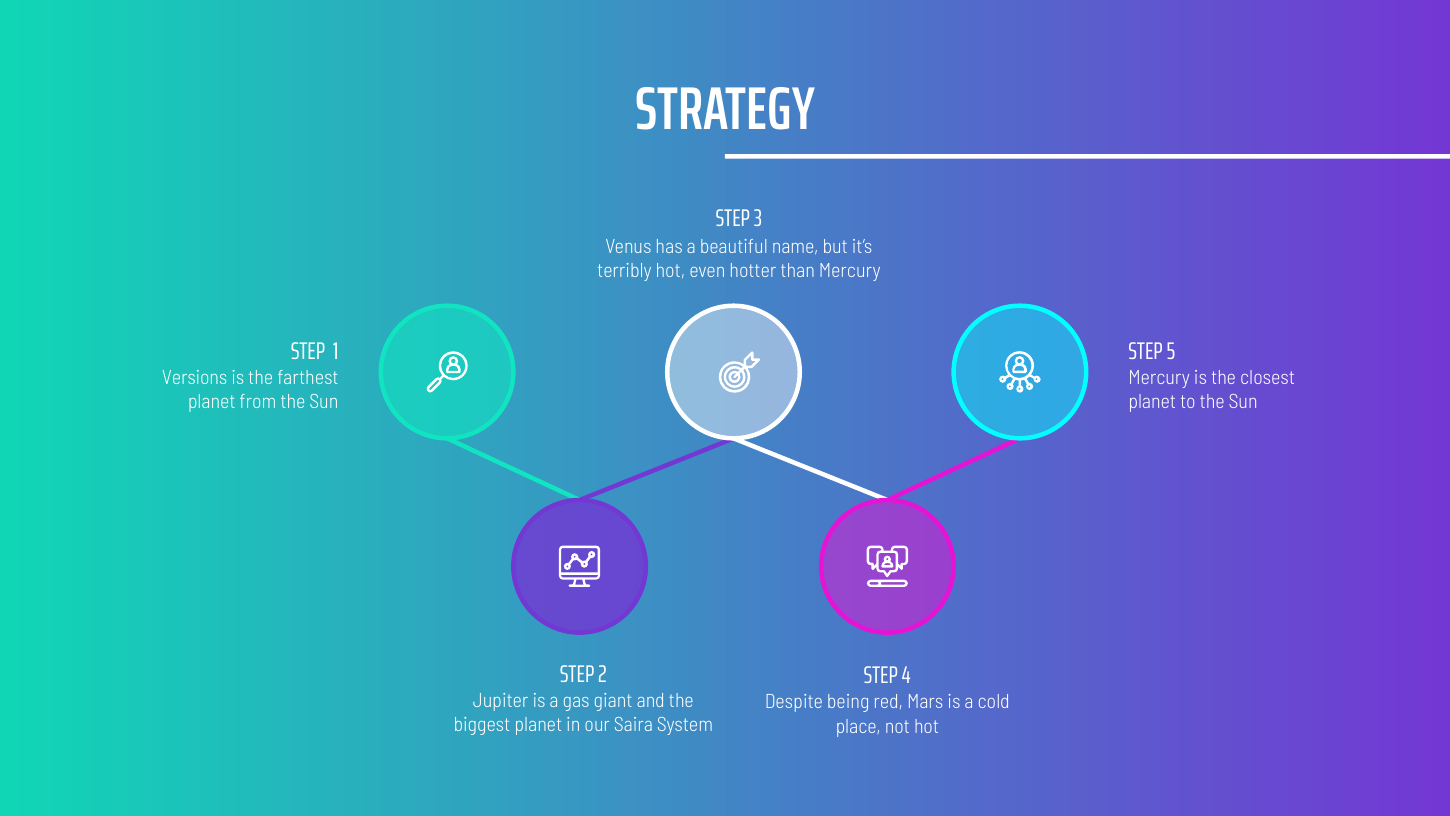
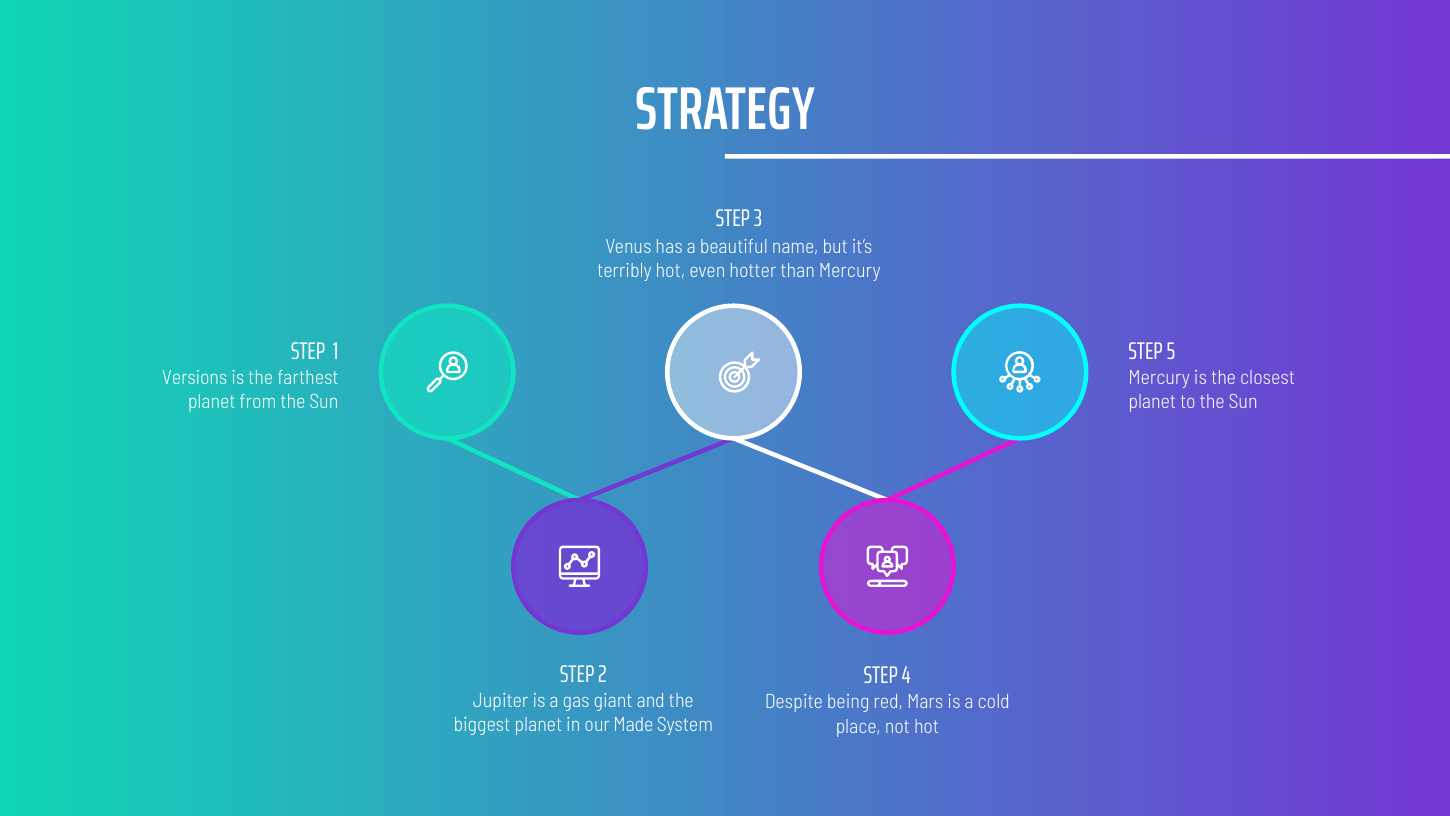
Saira: Saira -> Made
